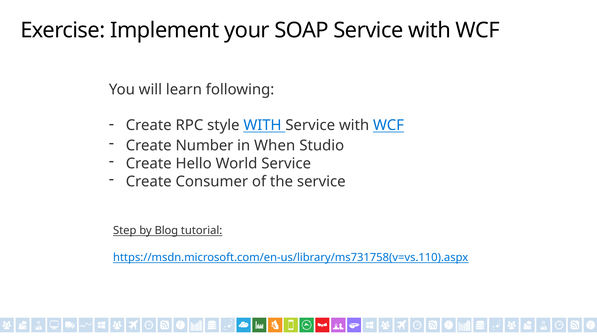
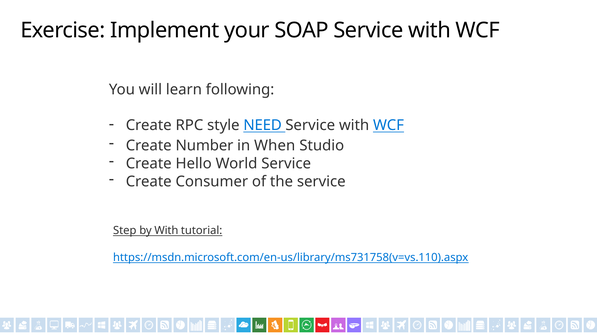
style WITH: WITH -> NEED
by Blog: Blog -> With
